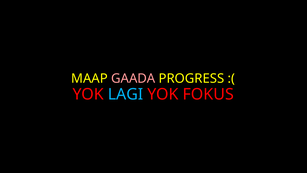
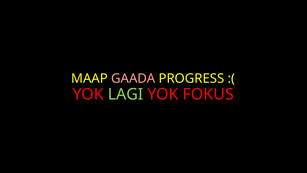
LAGI colour: light blue -> light green
